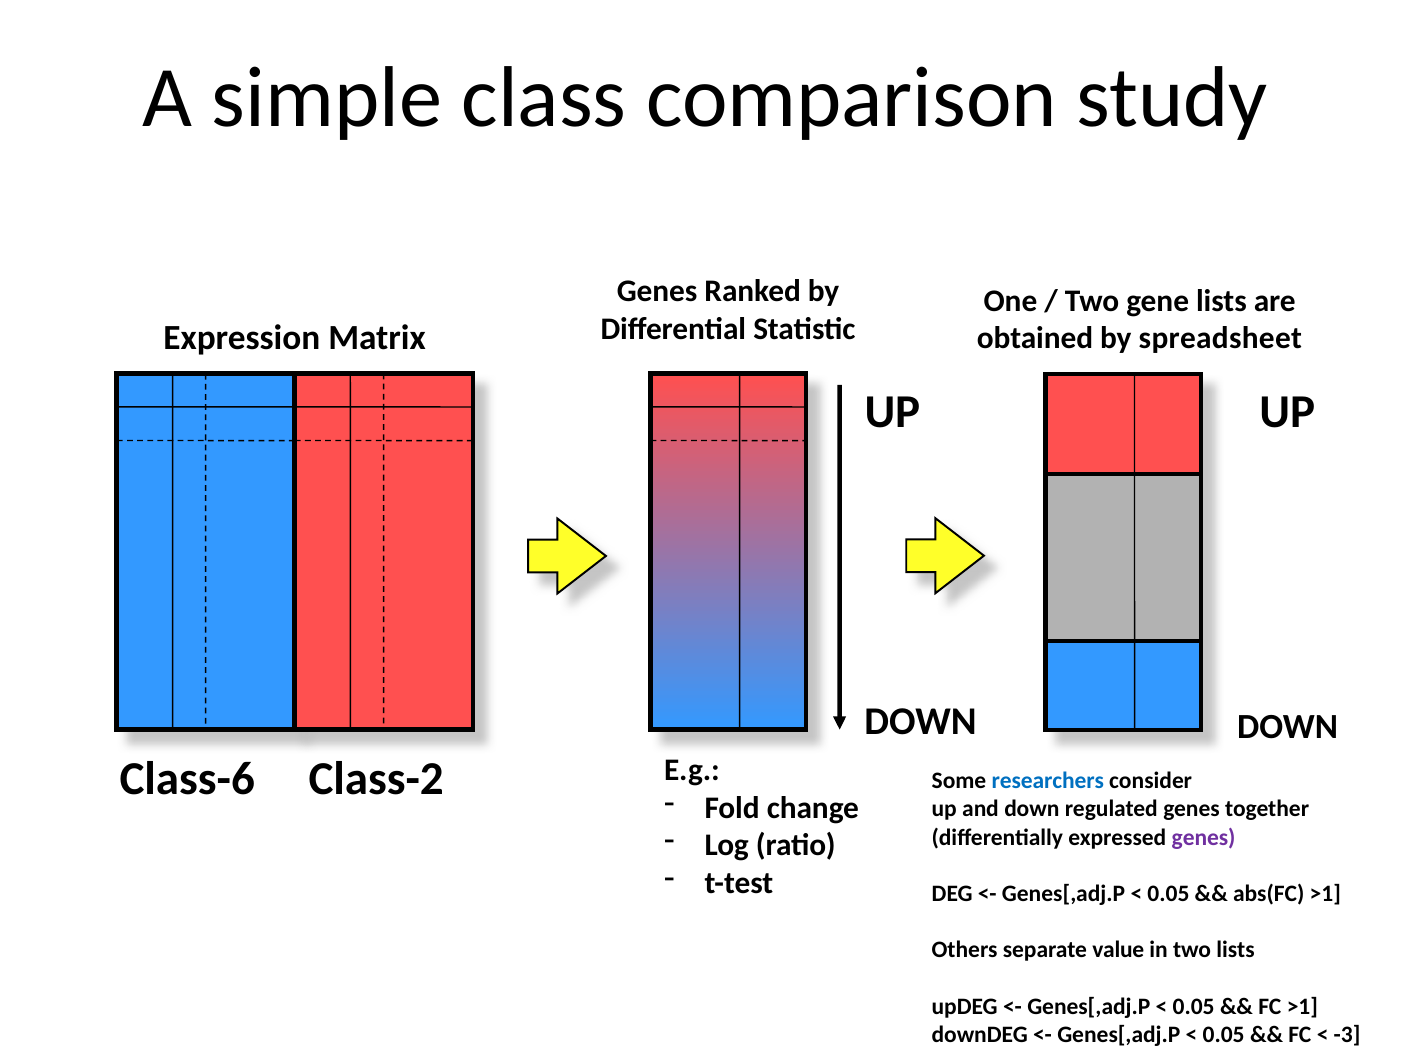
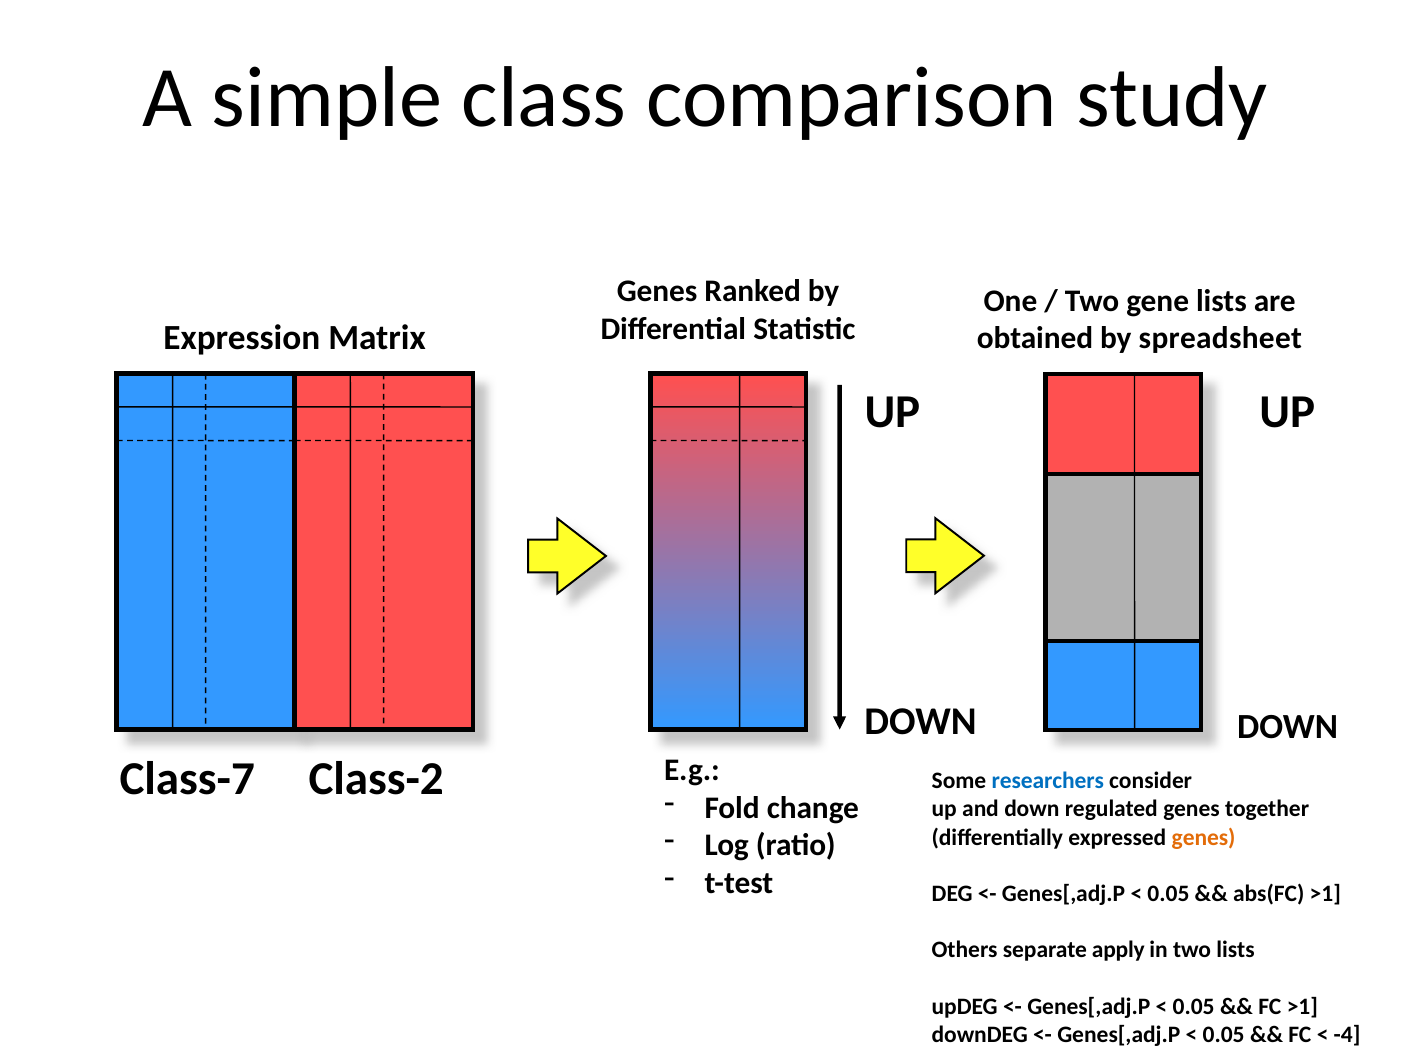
Class-6: Class-6 -> Class-7
genes at (1204, 837) colour: purple -> orange
value: value -> apply
-3: -3 -> -4
